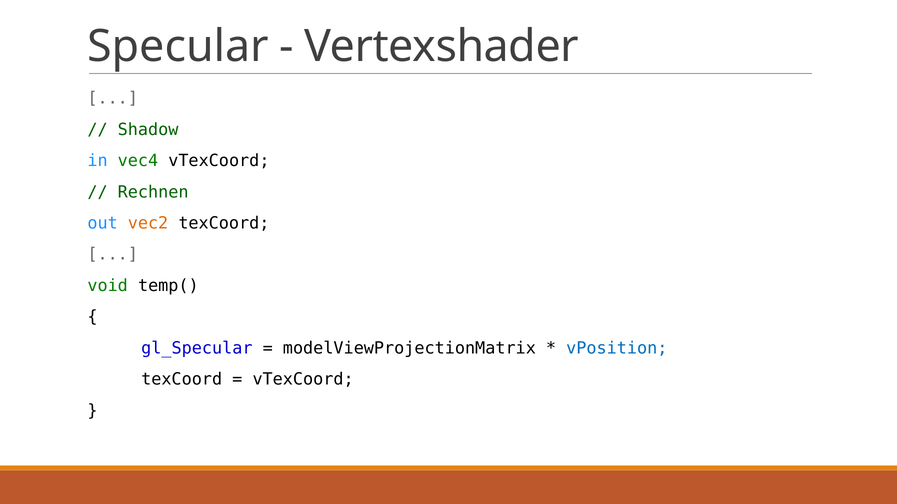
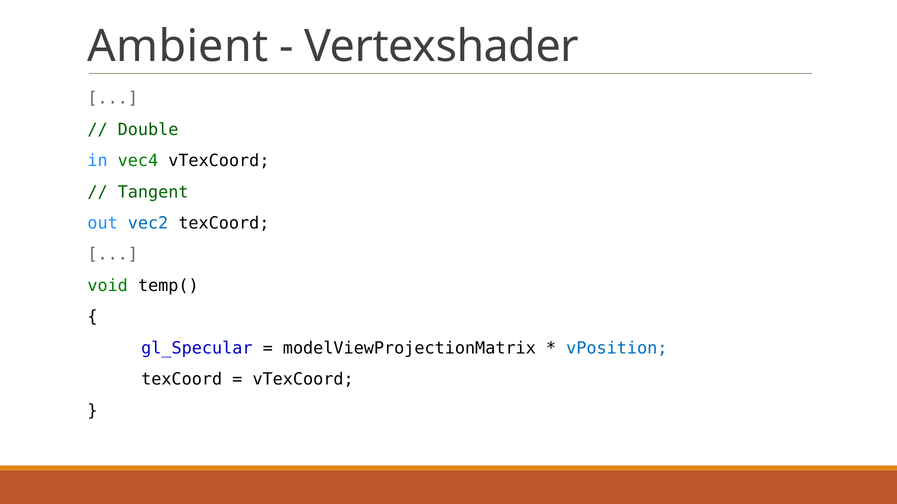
Specular: Specular -> Ambient
Shadow: Shadow -> Double
Rechnen: Rechnen -> Tangent
vec2 colour: orange -> blue
